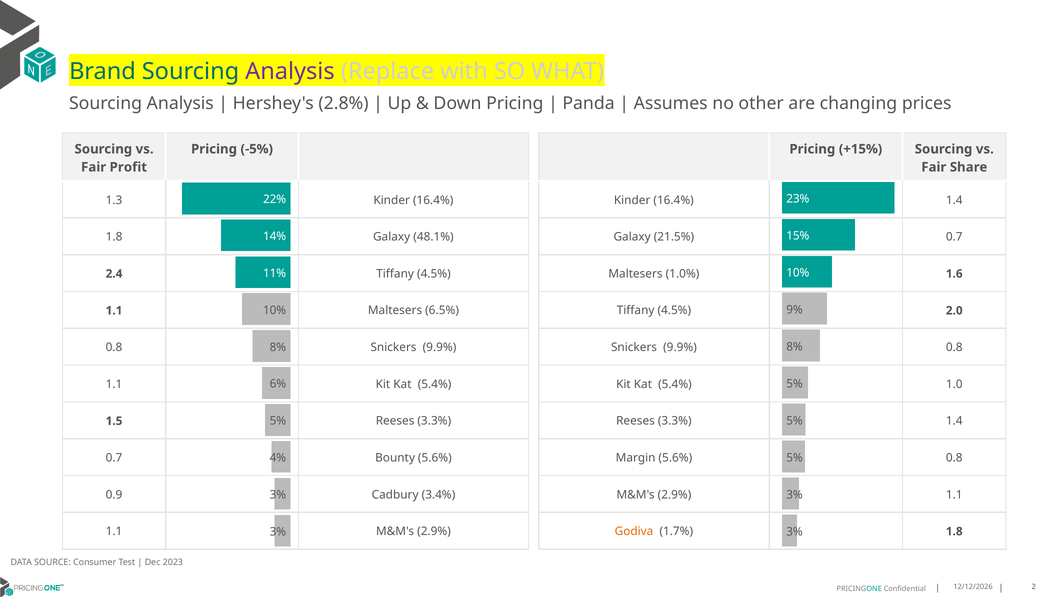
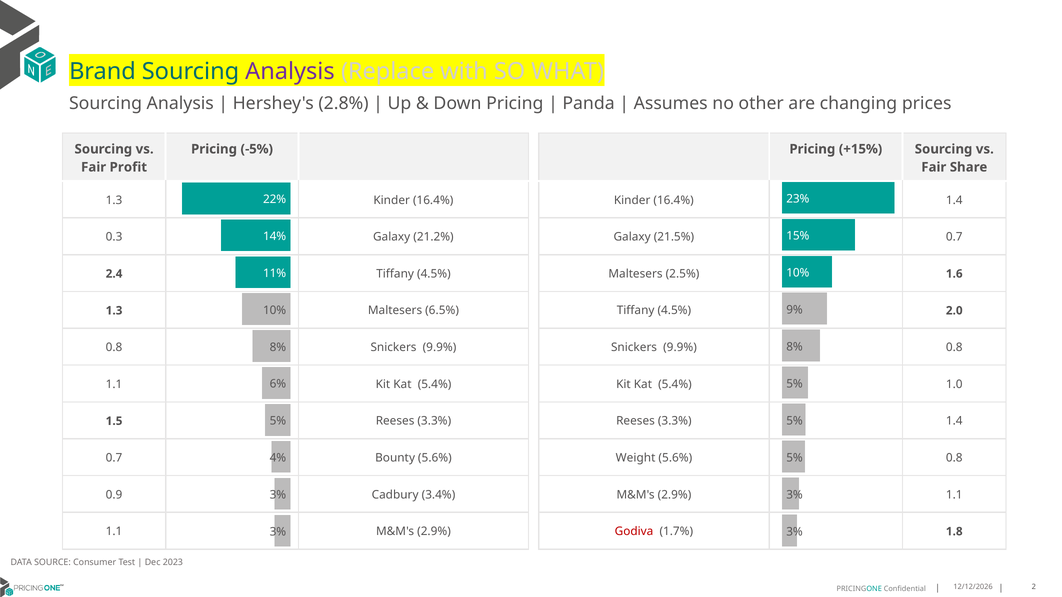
1.8 at (114, 237): 1.8 -> 0.3
48.1%: 48.1% -> 21.2%
1.0%: 1.0% -> 2.5%
1.1 at (114, 311): 1.1 -> 1.3
Margin: Margin -> Weight
Godiva colour: orange -> red
